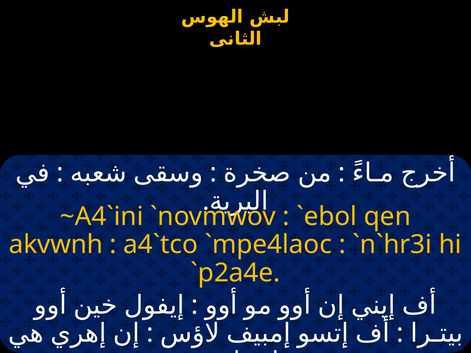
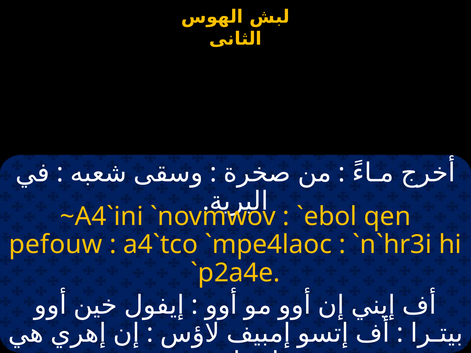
akvwnh: akvwnh -> pefouw
